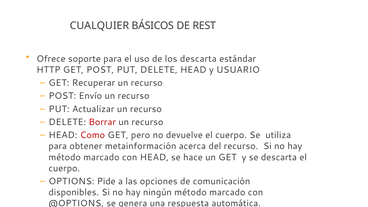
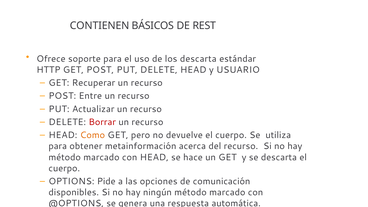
CUALQUIER: CUALQUIER -> CONTIENEN
Envío: Envío -> Entre
Como colour: red -> orange
